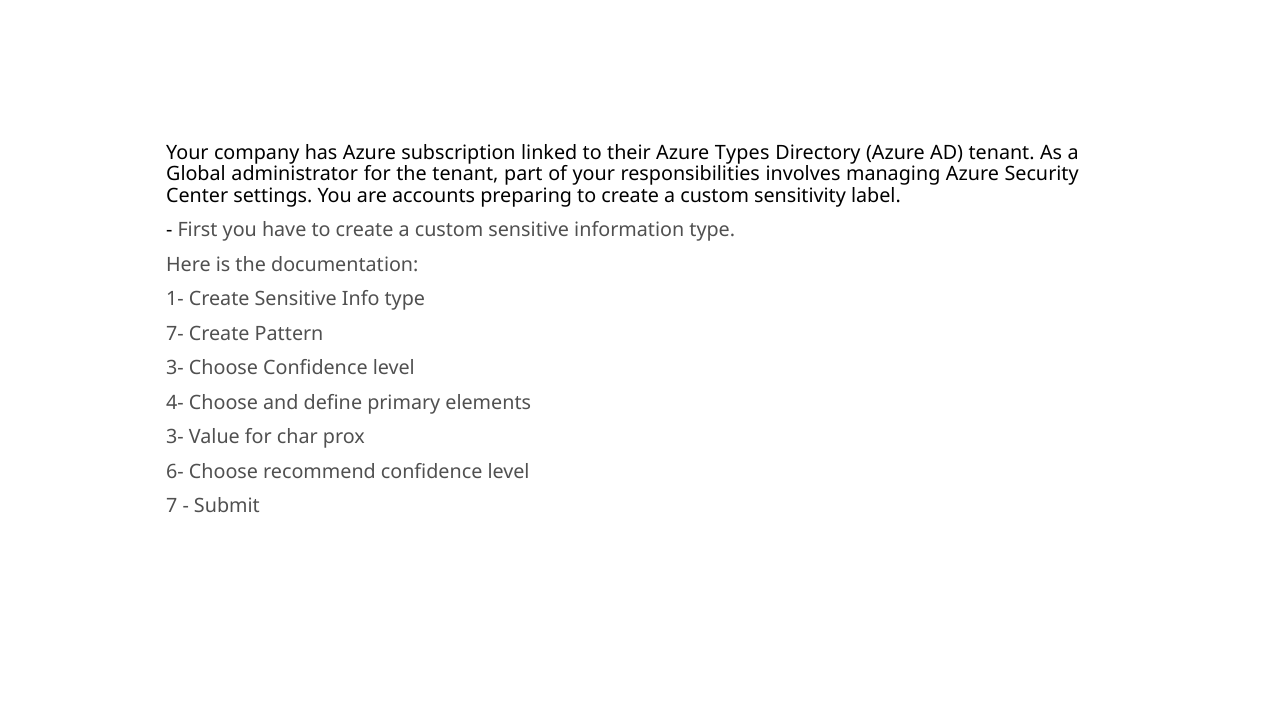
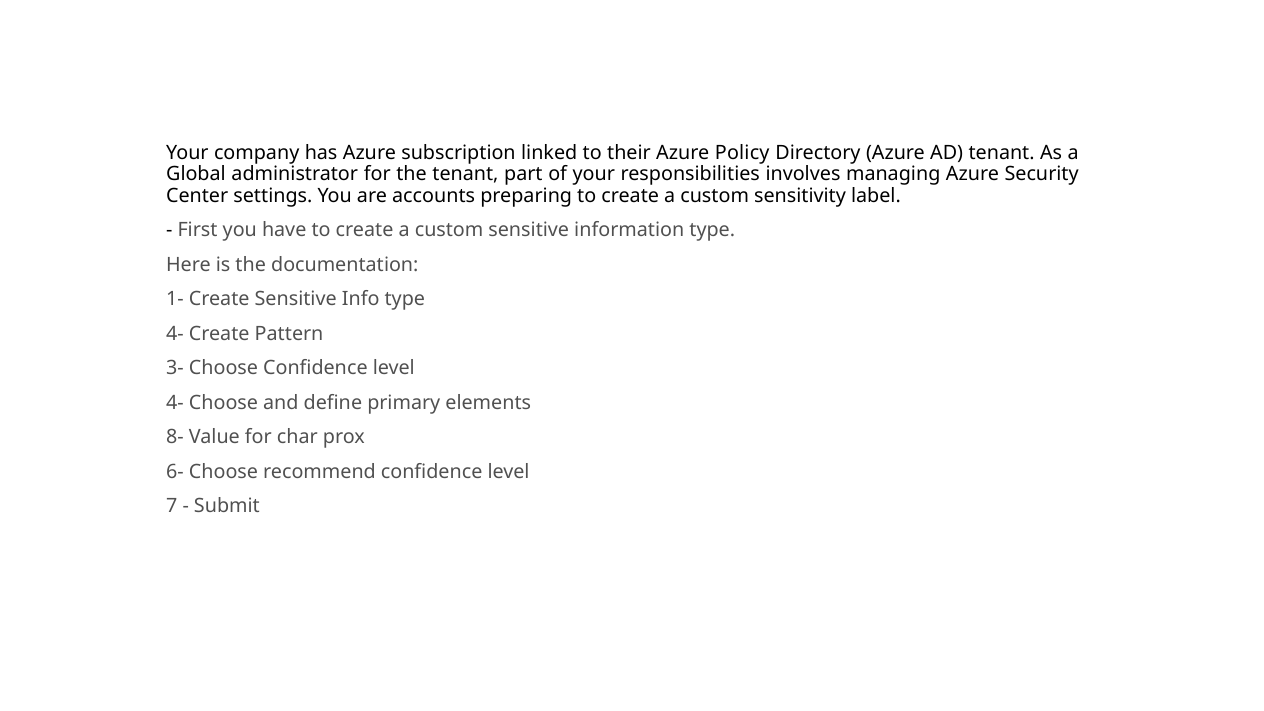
Types: Types -> Policy
7- at (175, 334): 7- -> 4-
3- at (175, 437): 3- -> 8-
